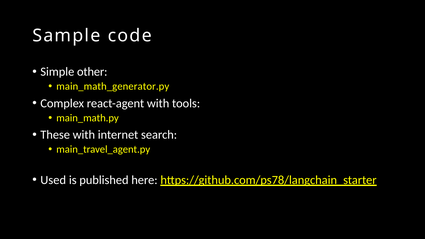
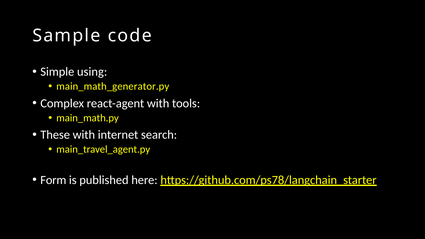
other: other -> using
Used: Used -> Form
